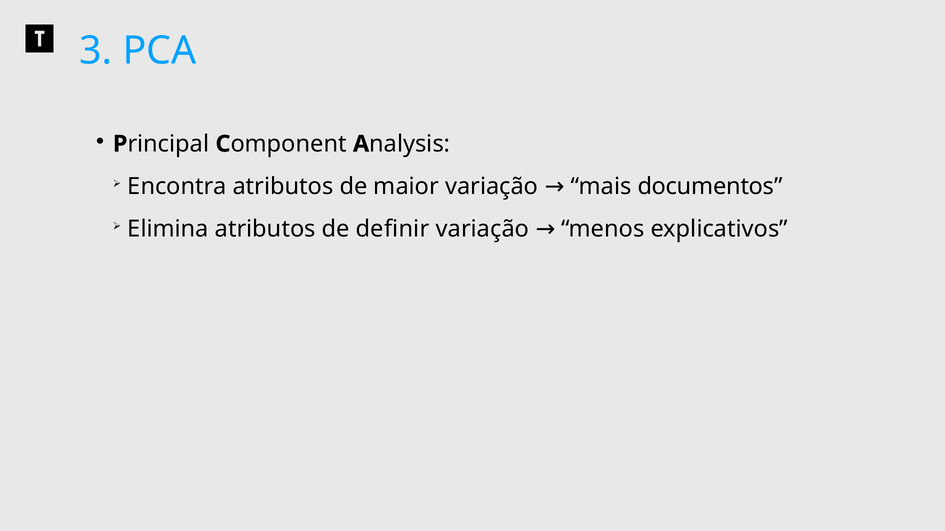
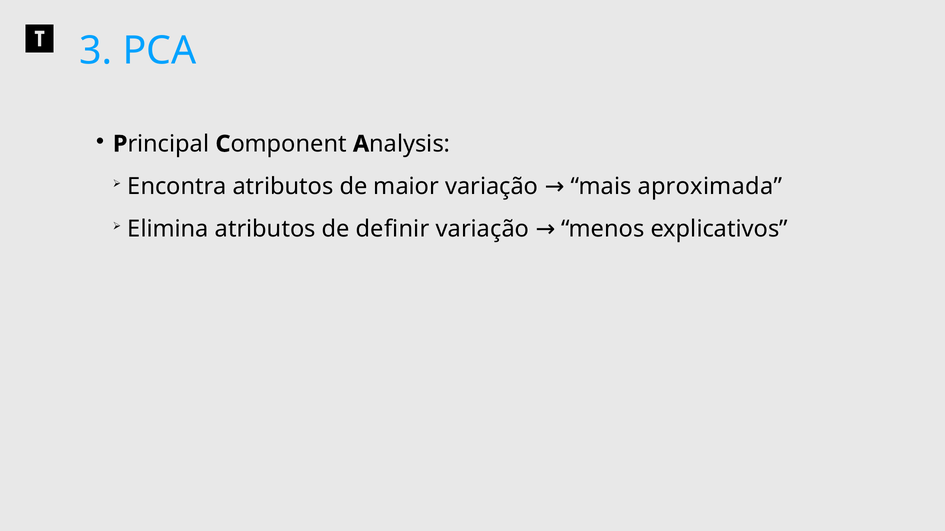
documentos: documentos -> aproximada
